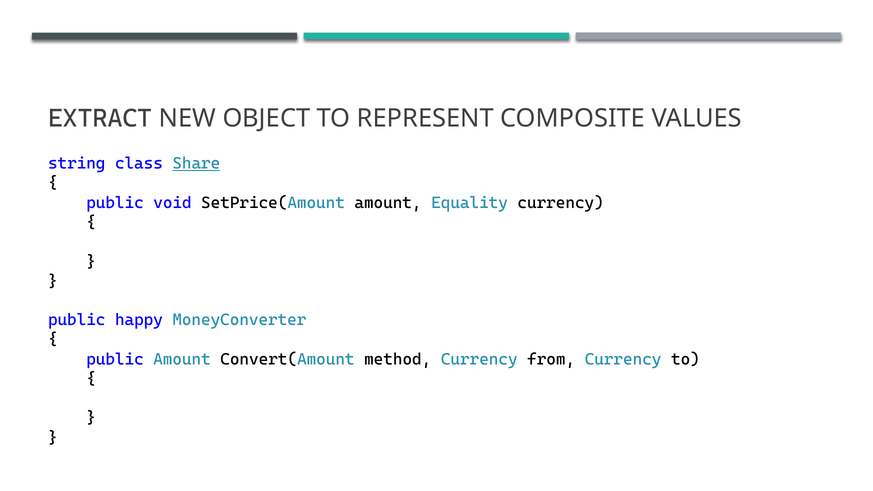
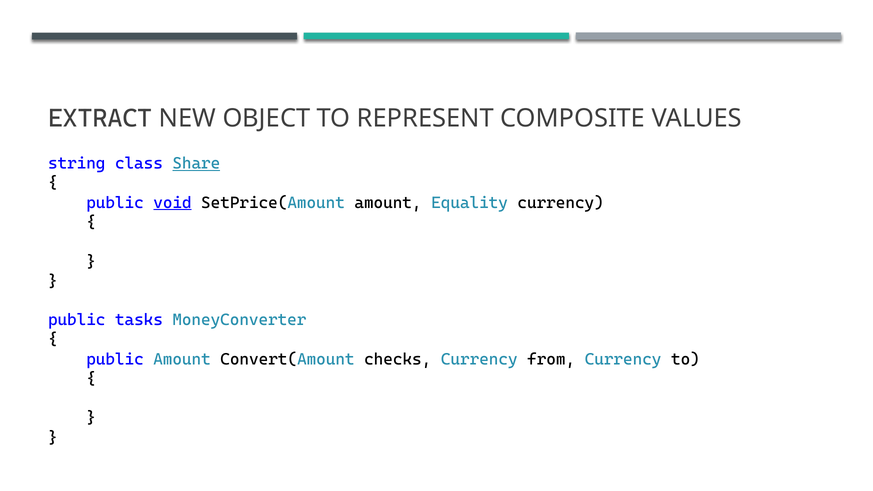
void underline: none -> present
happy: happy -> tasks
method: method -> checks
